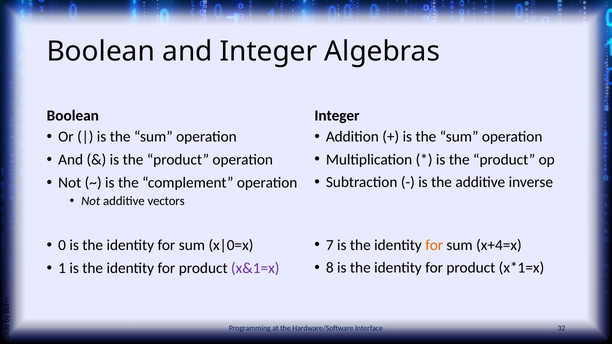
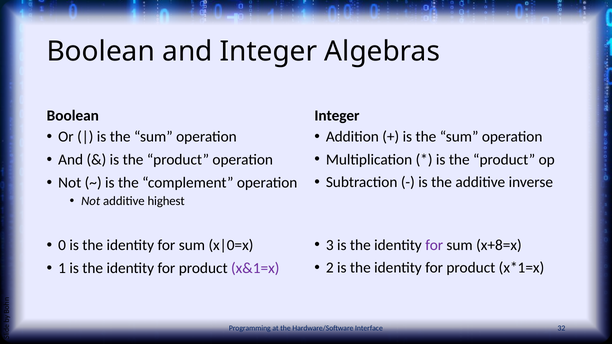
vectors: vectors -> highest
7: 7 -> 3
for at (434, 245) colour: orange -> purple
x+4=x: x+4=x -> x+8=x
8: 8 -> 2
